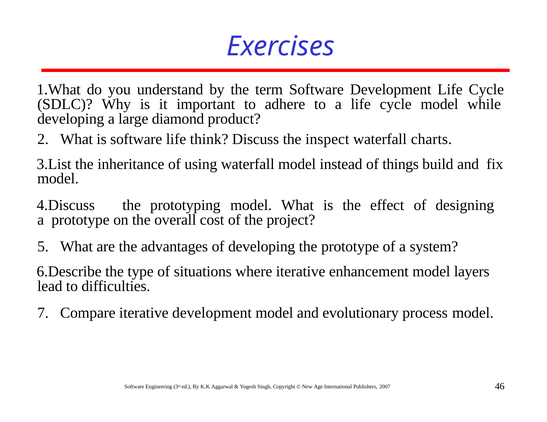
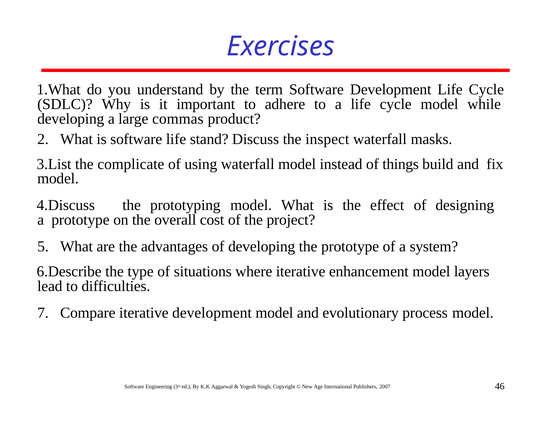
diamond: diamond -> commas
think: think -> stand
charts: charts -> masks
inheritance: inheritance -> complicate
